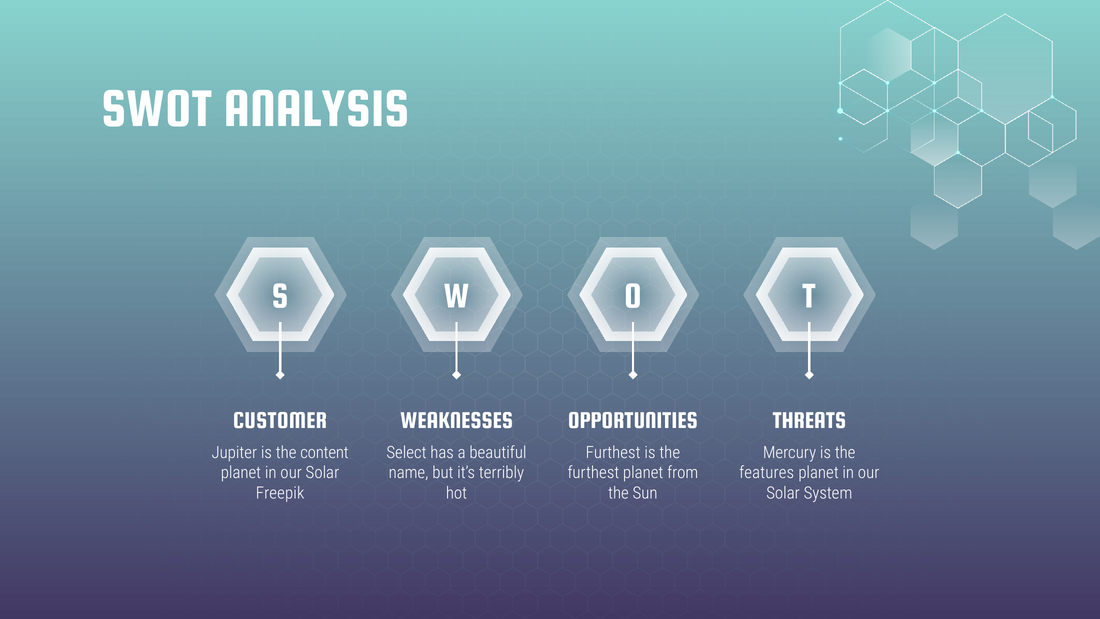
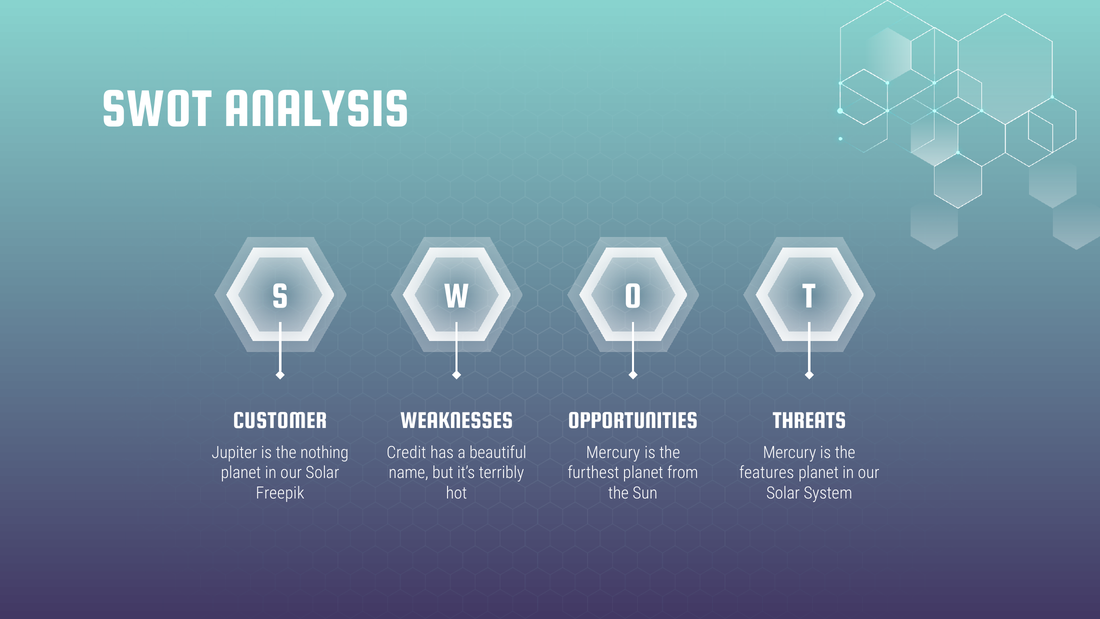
content: content -> nothing
Select: Select -> Credit
Furthest at (613, 453): Furthest -> Mercury
